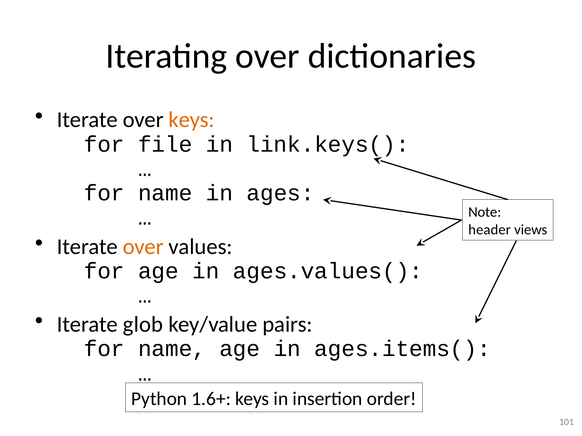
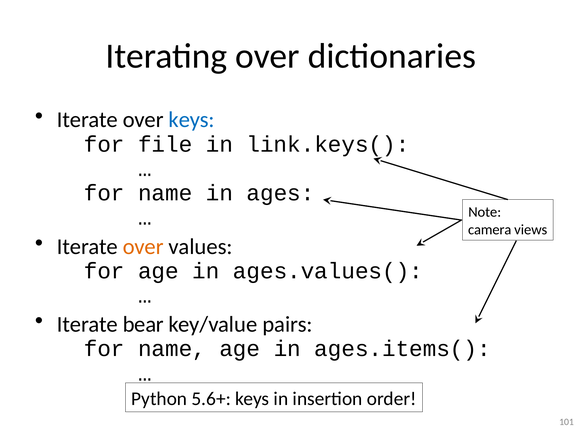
keys at (192, 120) colour: orange -> blue
header: header -> camera
glob: glob -> bear
1.6+: 1.6+ -> 5.6+
